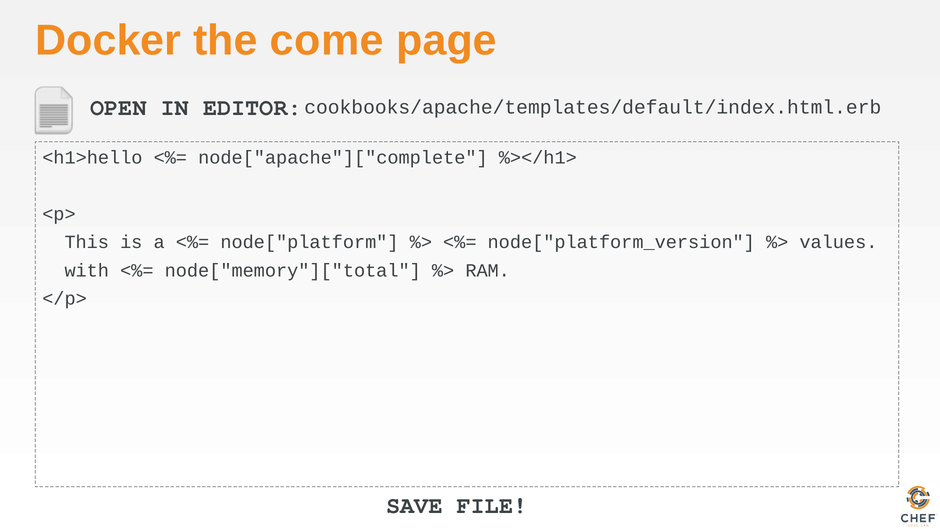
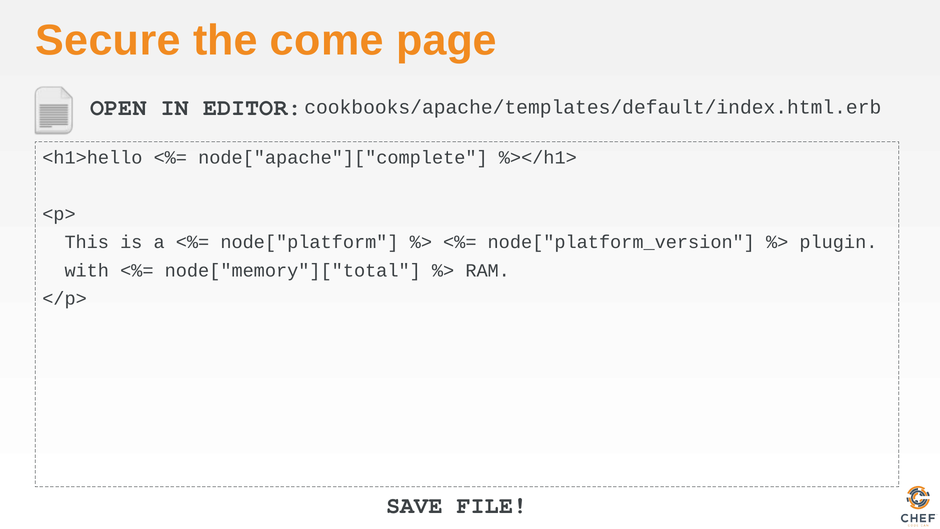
Docker: Docker -> Secure
values: values -> plugin
